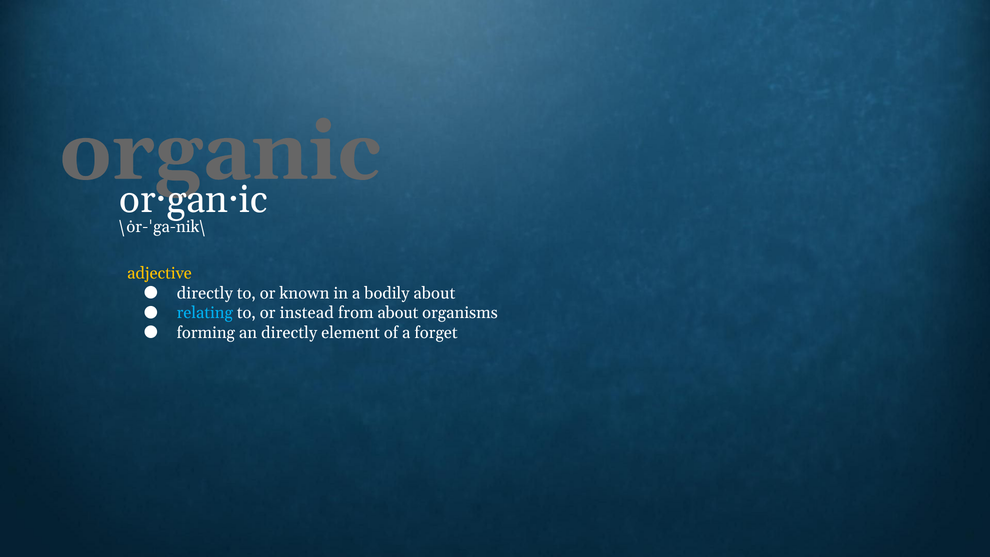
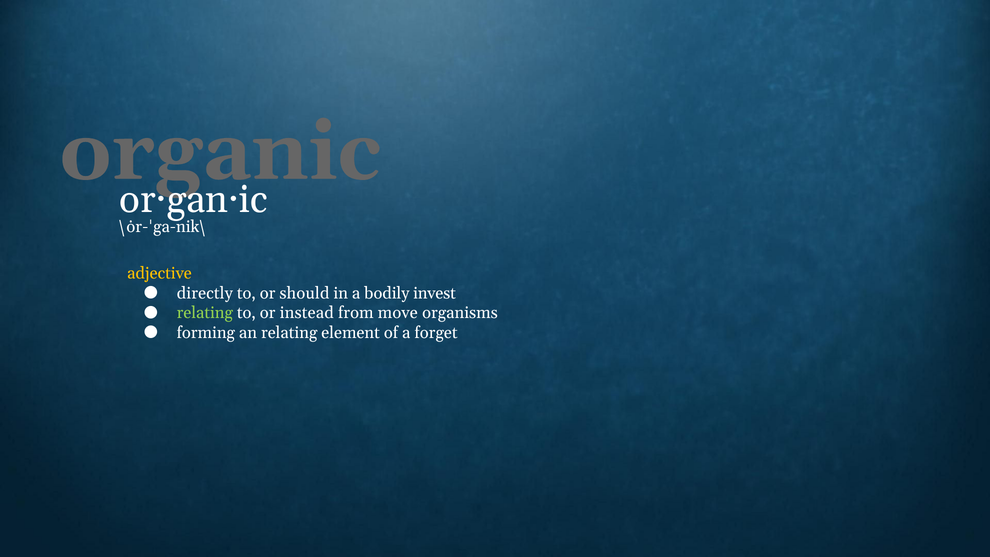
known: known -> should
bodily about: about -> invest
relating at (205, 313) colour: light blue -> light green
from about: about -> move
an directly: directly -> relating
